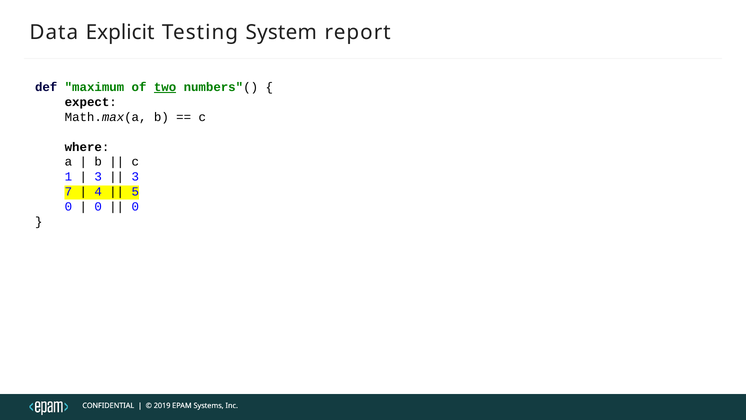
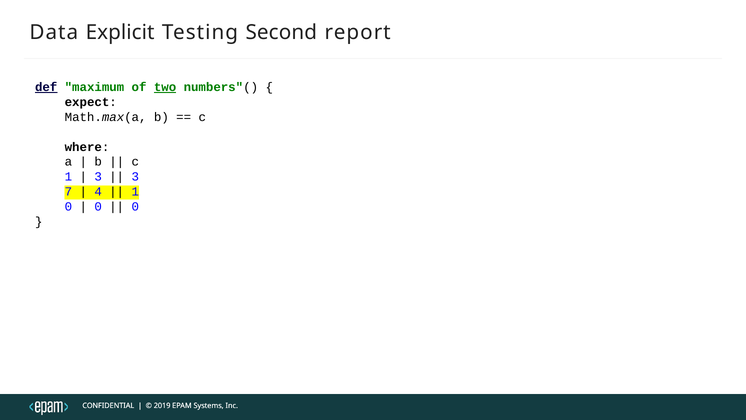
System: System -> Second
def underline: none -> present
5 at (135, 192): 5 -> 1
